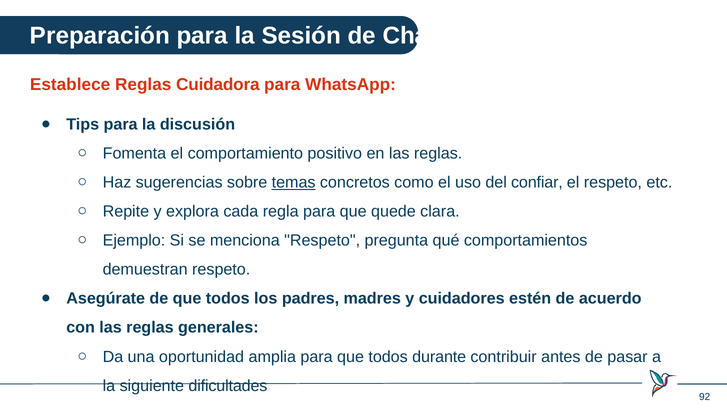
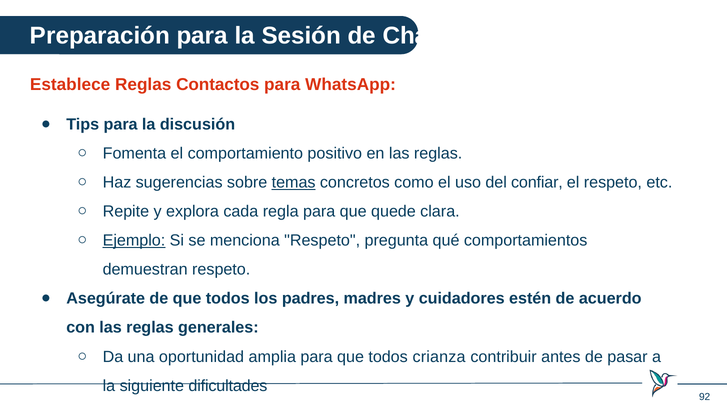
Cuidadora: Cuidadora -> Contactos
Ejemplo underline: none -> present
durante: durante -> crianza
